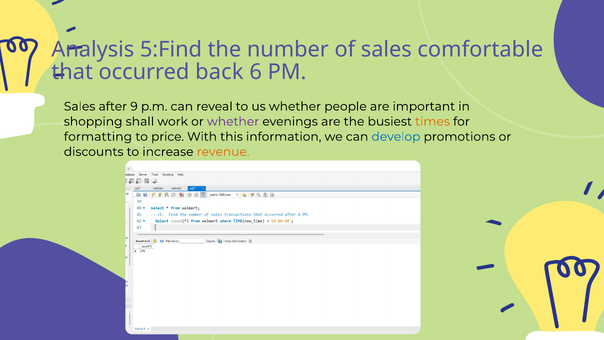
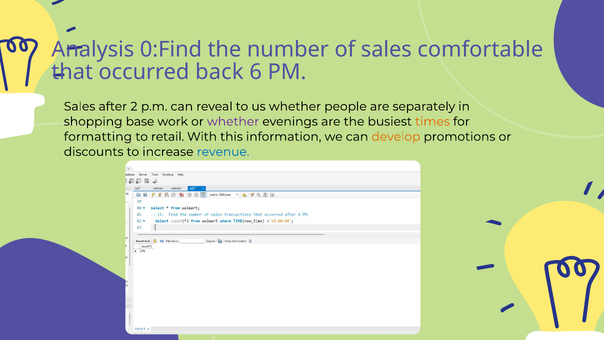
5:Find: 5:Find -> 0:Find
9: 9 -> 2
important: important -> separately
shall: shall -> base
price: price -> retail
develop colour: blue -> orange
revenue colour: orange -> blue
